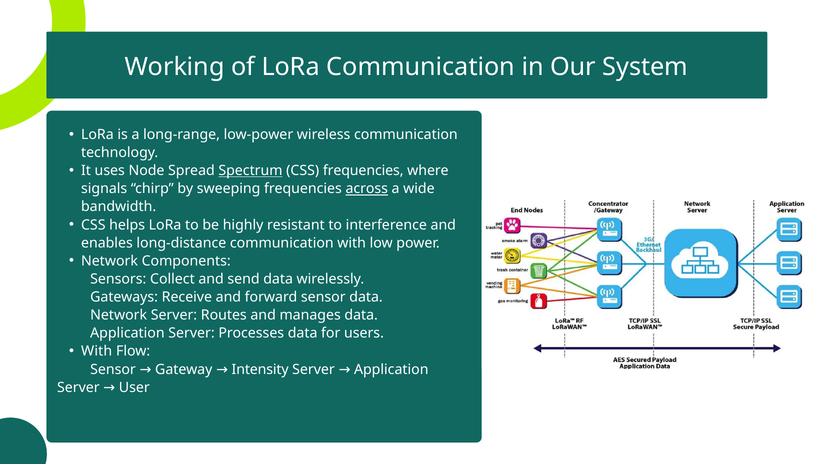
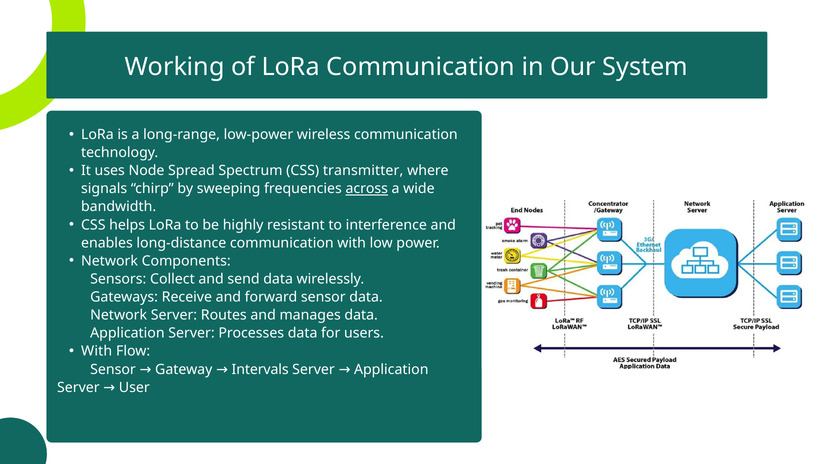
Spectrum underline: present -> none
CSS frequencies: frequencies -> transmitter
Intensity: Intensity -> Intervals
